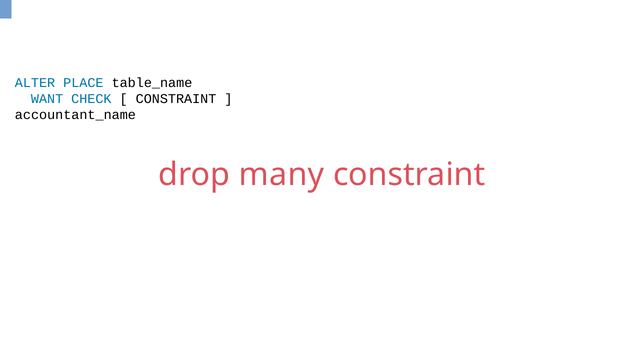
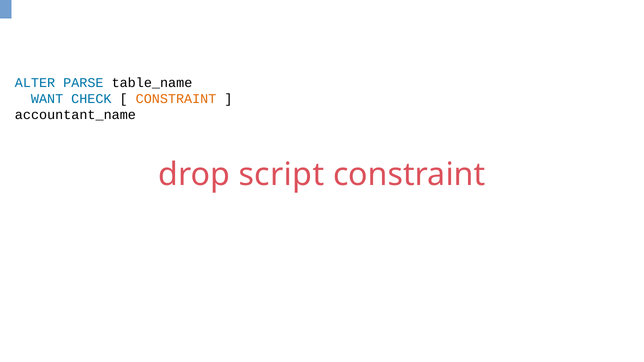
PLACE: PLACE -> PARSE
CONSTRAINT at (176, 99) colour: black -> orange
many: many -> script
